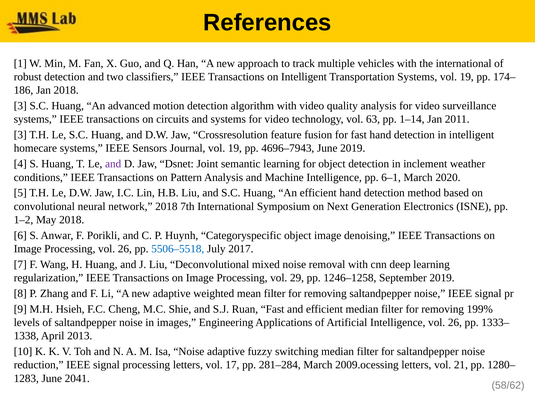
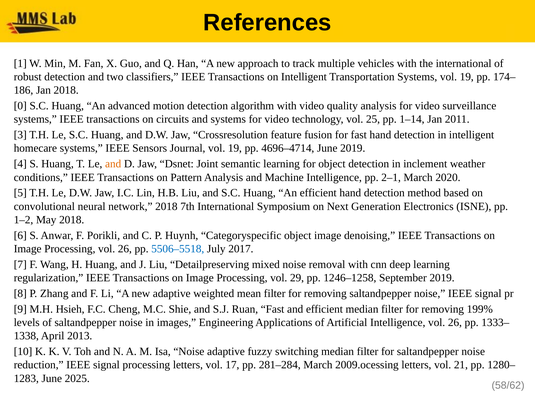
3 at (20, 106): 3 -> 0
63: 63 -> 25
4696–7943: 4696–7943 -> 4696–4714
and at (113, 164) colour: purple -> orange
6–1: 6–1 -> 2–1
Deconvolutional: Deconvolutional -> Detailpreserving
2041: 2041 -> 2025
